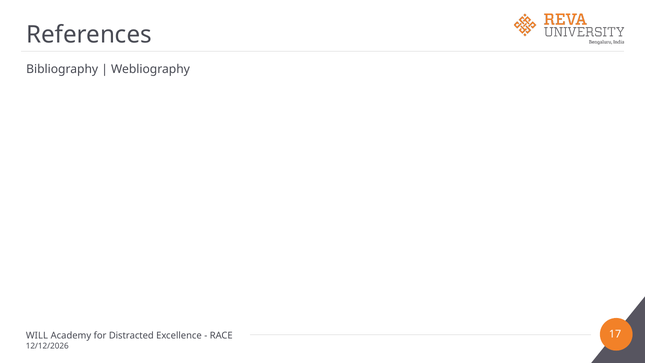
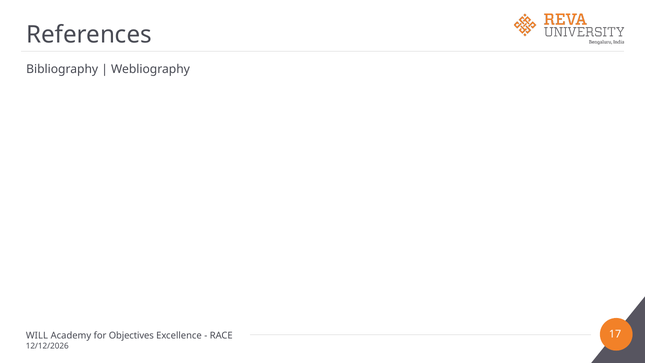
Distracted: Distracted -> Objectives
